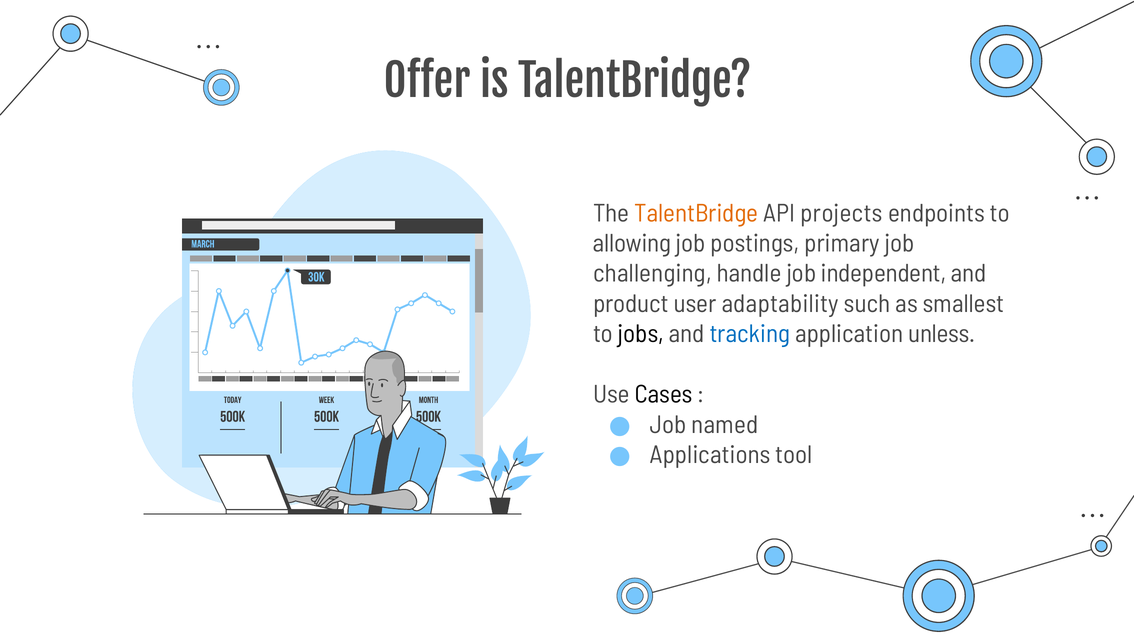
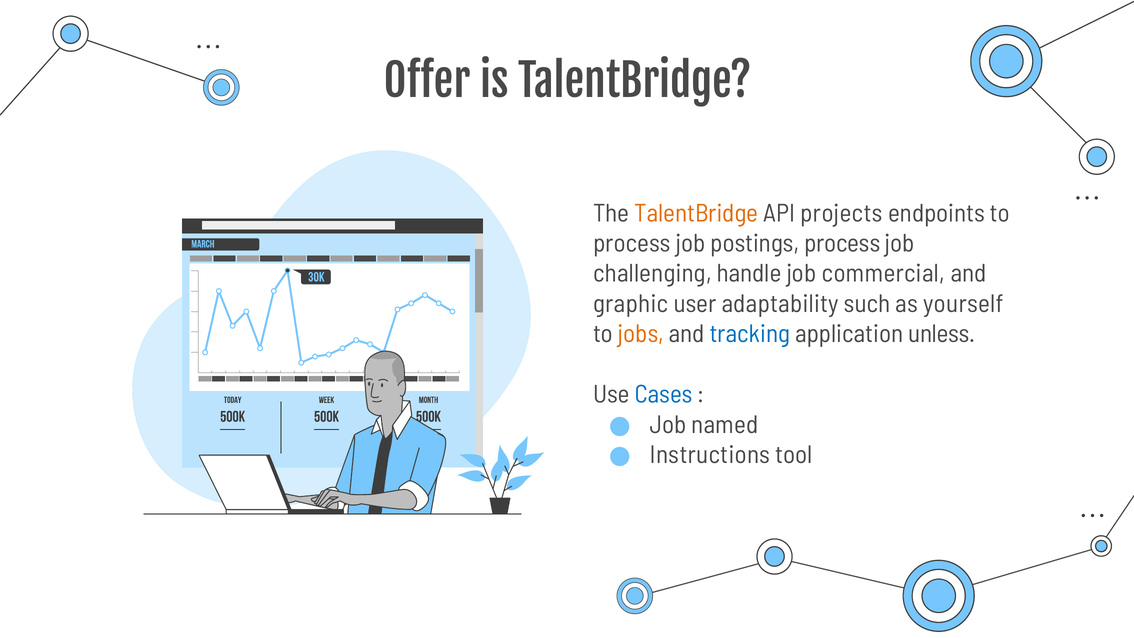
allowing at (632, 243): allowing -> process
postings primary: primary -> process
independent: independent -> commercial
product: product -> graphic
smallest: smallest -> yourself
jobs colour: black -> orange
Cases colour: black -> blue
Applications: Applications -> Instructions
